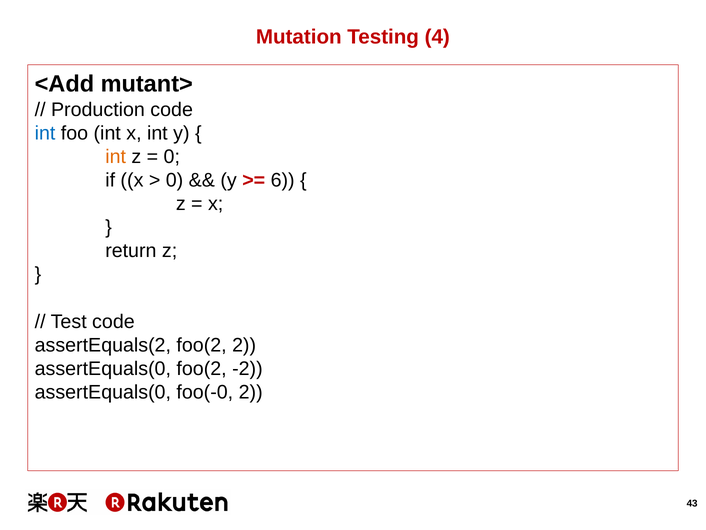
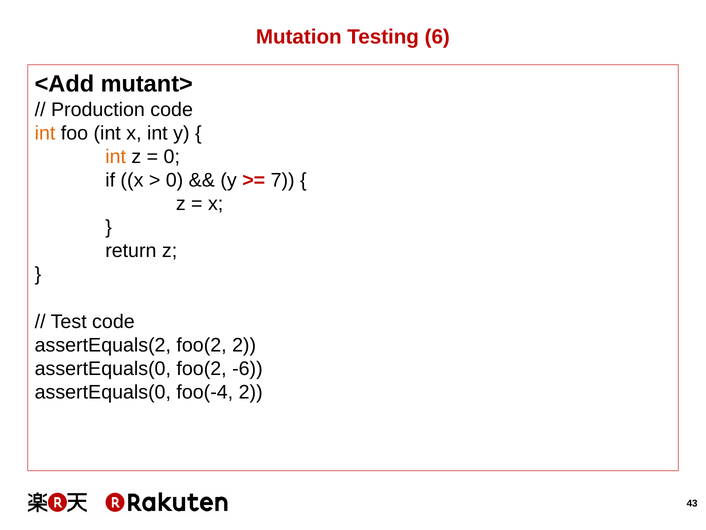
4: 4 -> 6
int at (45, 133) colour: blue -> orange
6: 6 -> 7
-2: -2 -> -6
foo(-0: foo(-0 -> foo(-4
